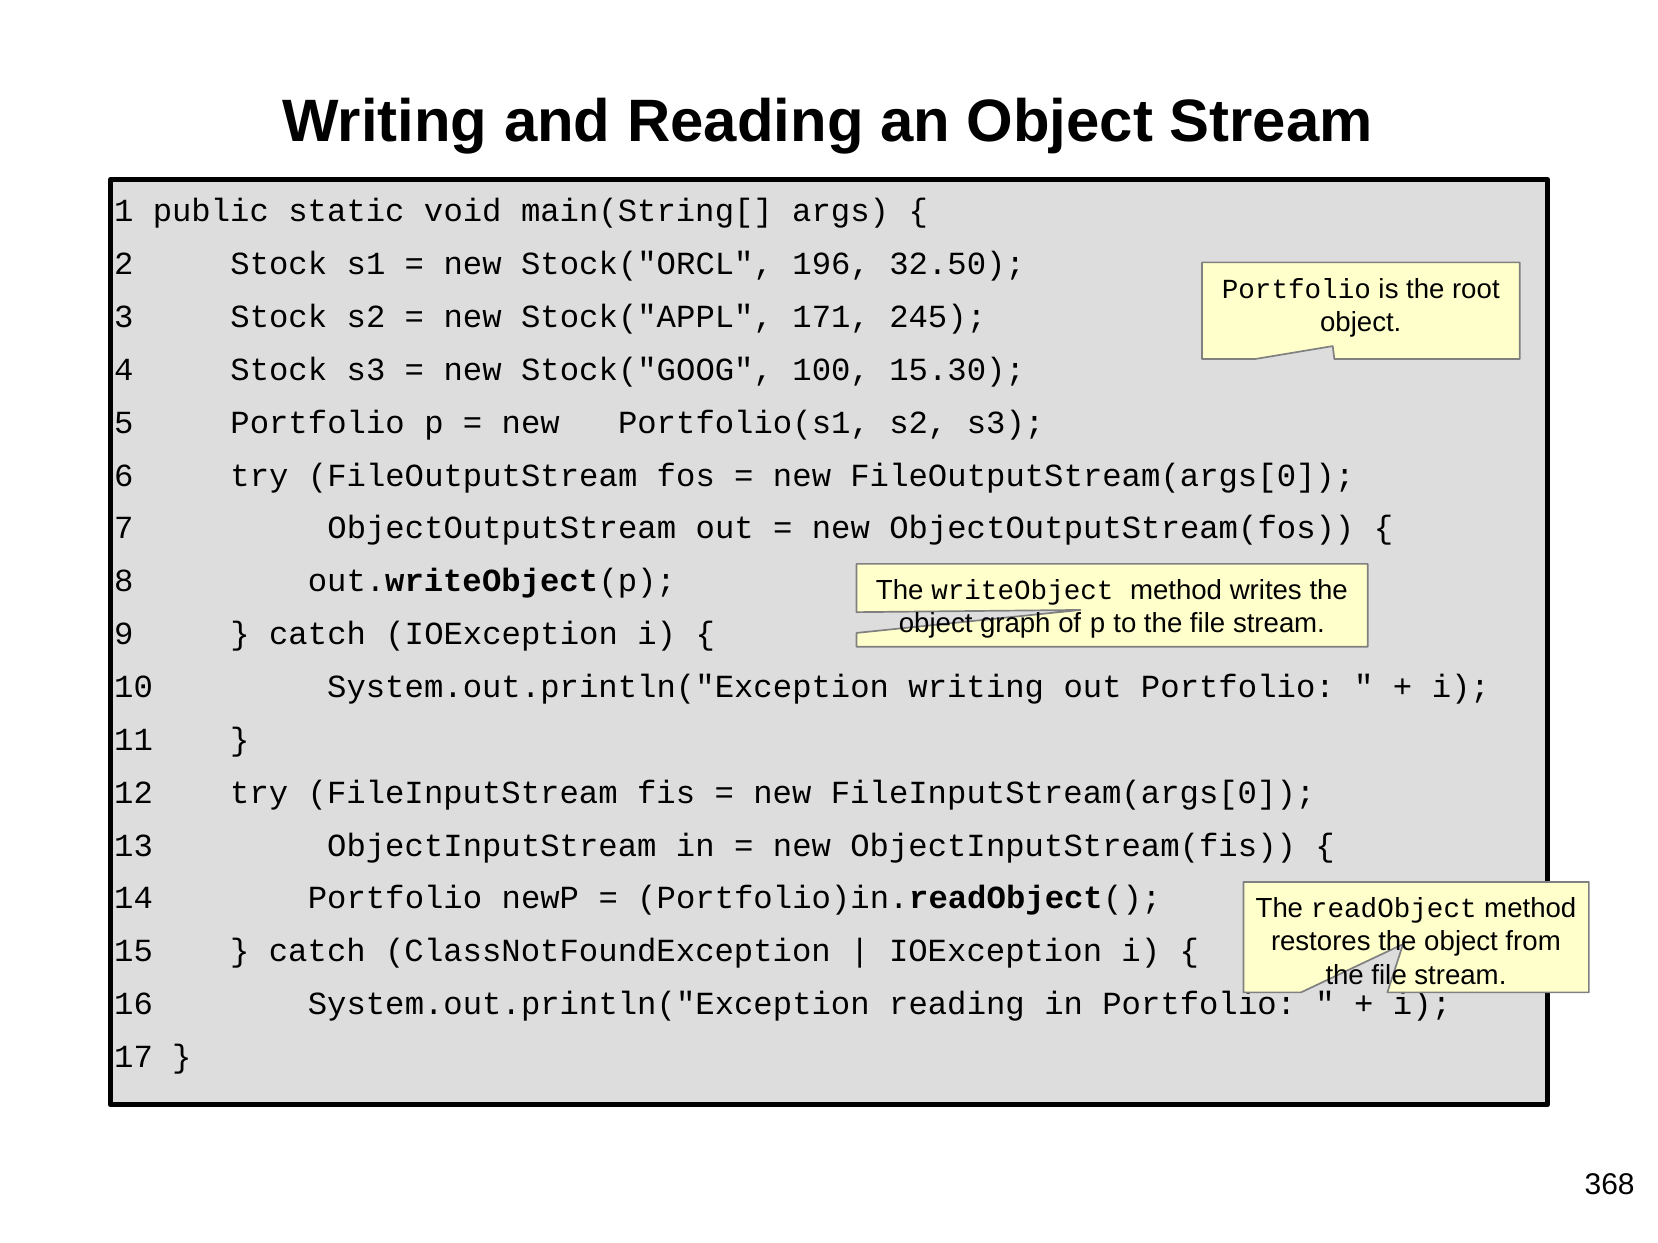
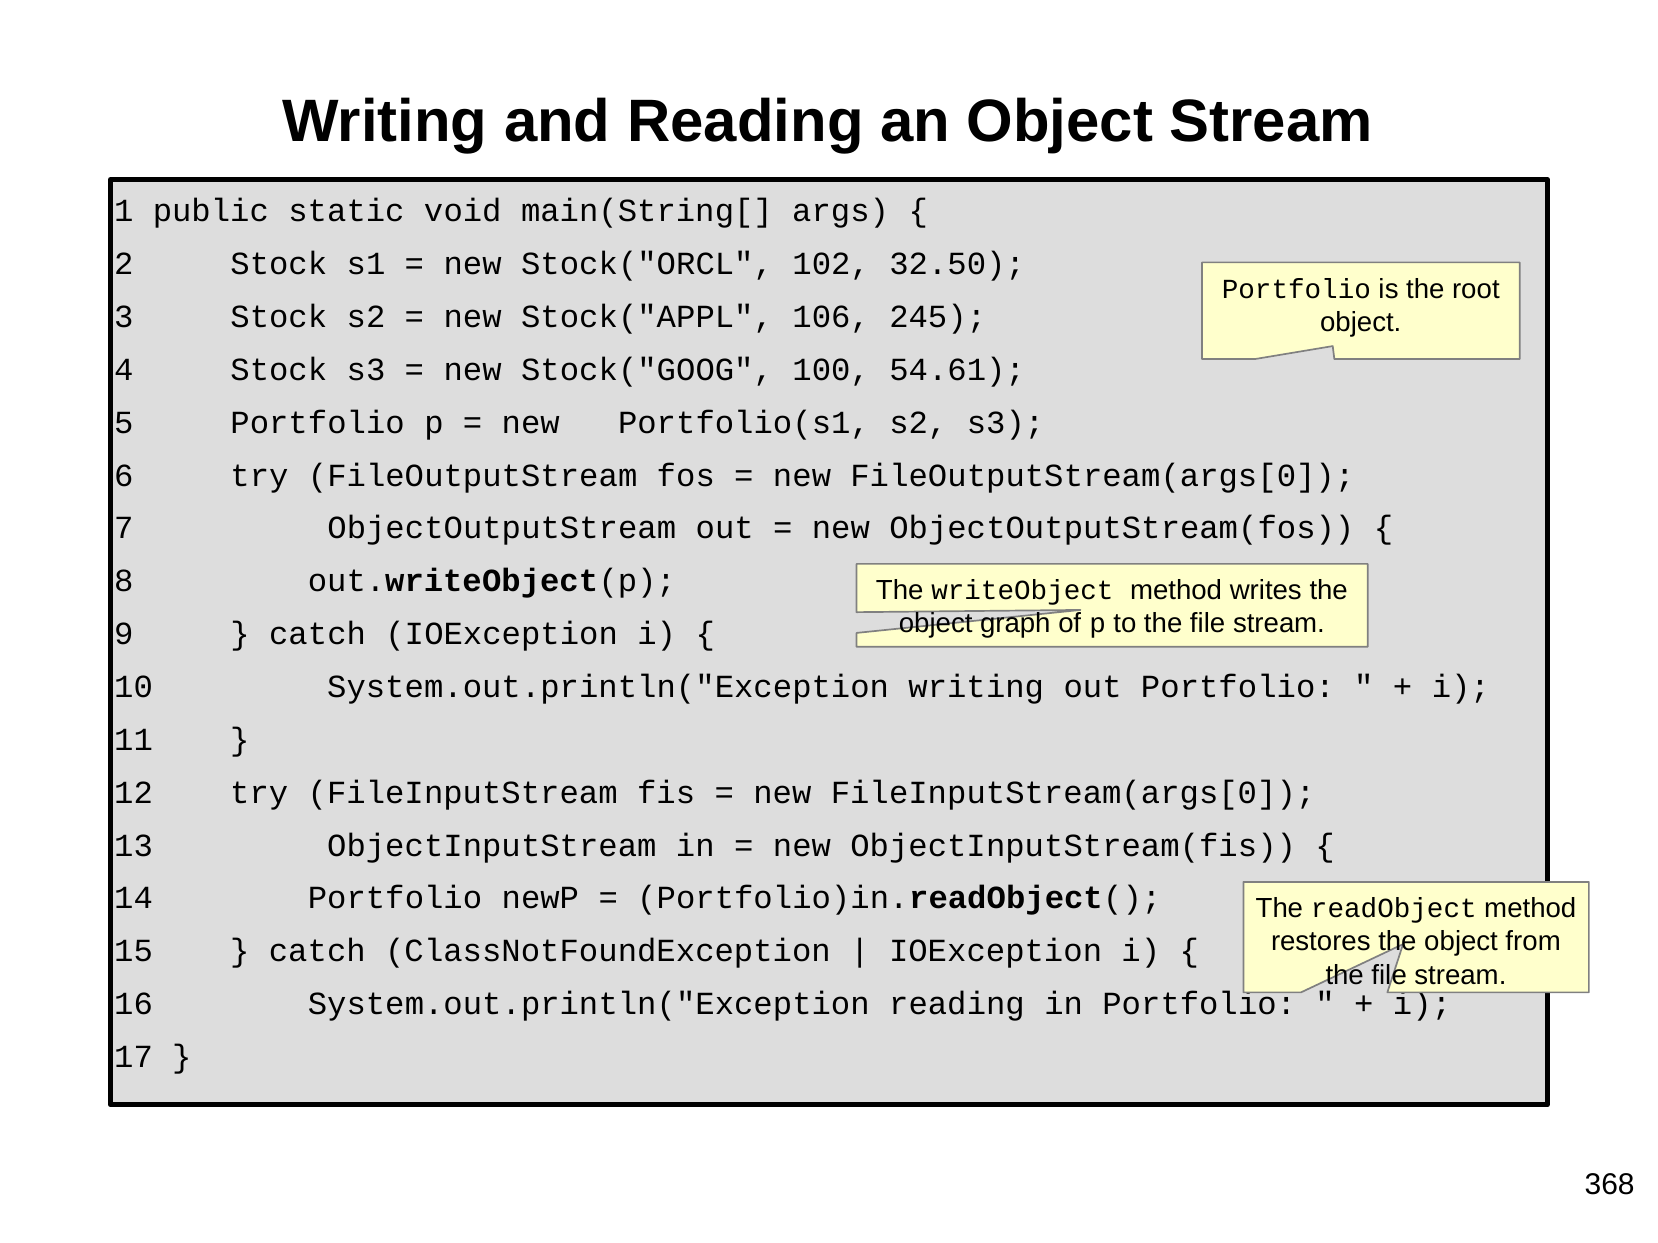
196: 196 -> 102
171: 171 -> 106
15.30: 15.30 -> 54.61
